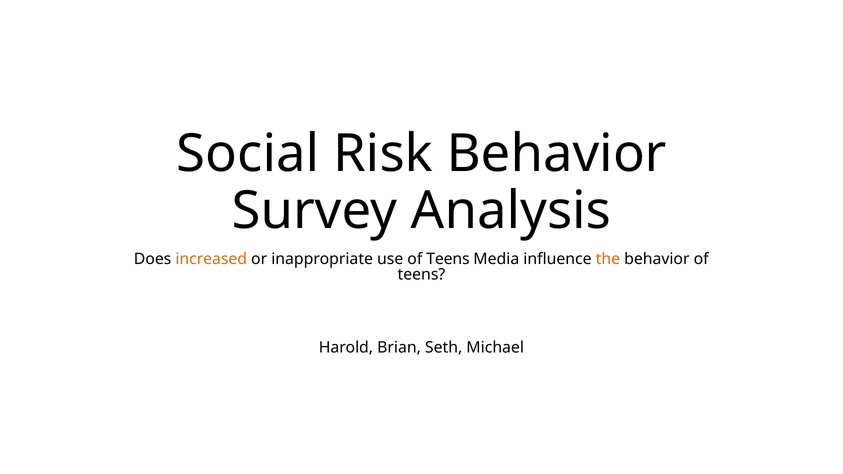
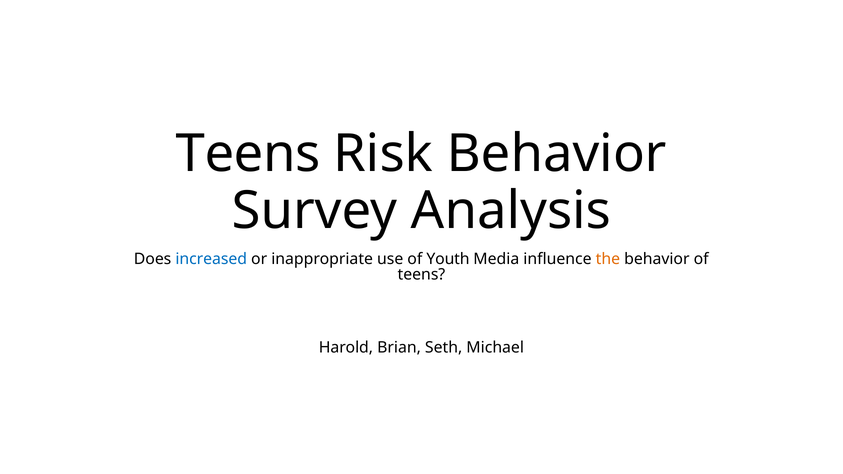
Social at (248, 154): Social -> Teens
increased colour: orange -> blue
use of Teens: Teens -> Youth
